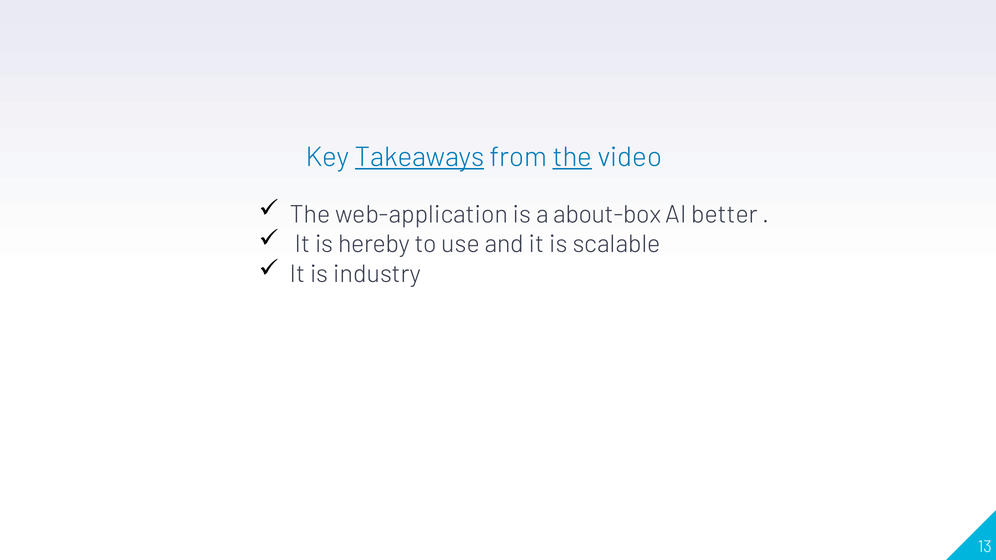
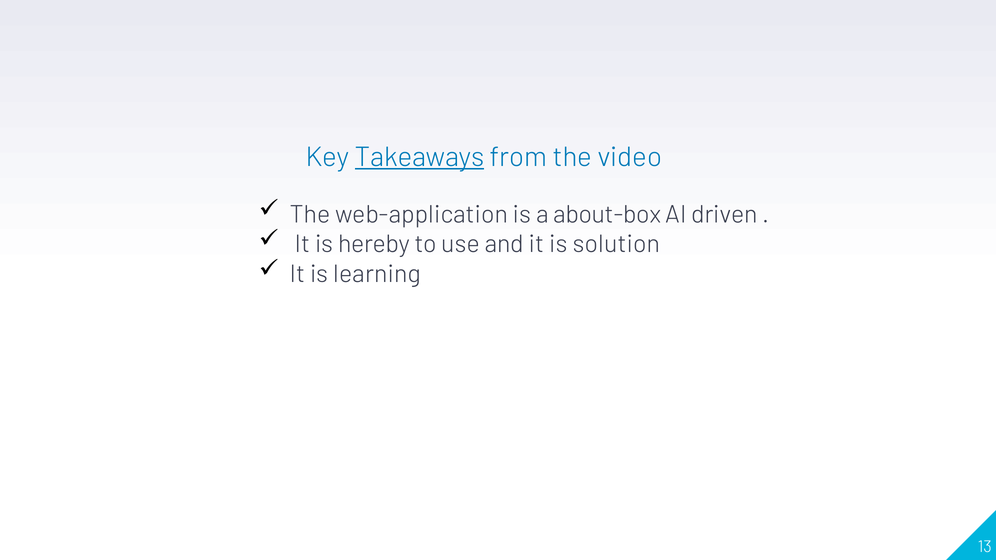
the at (572, 157) underline: present -> none
better: better -> driven
scalable: scalable -> solution
industry: industry -> learning
